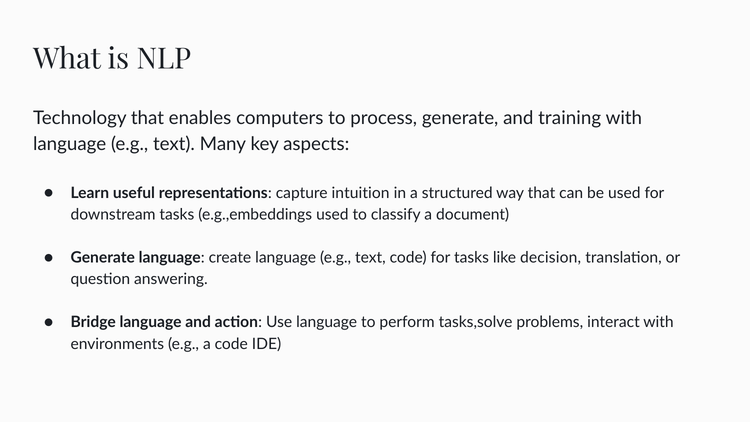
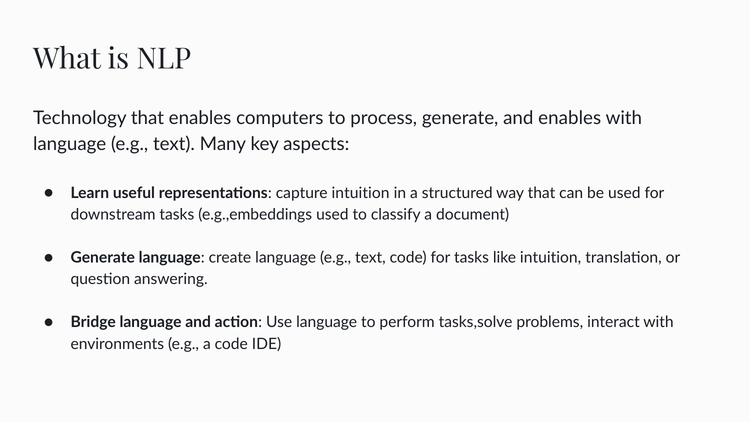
and training: training -> enables
like decision: decision -> intuition
